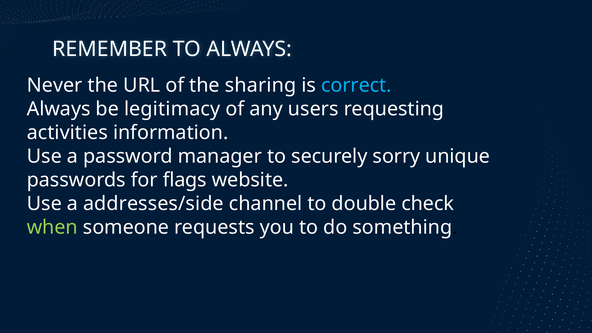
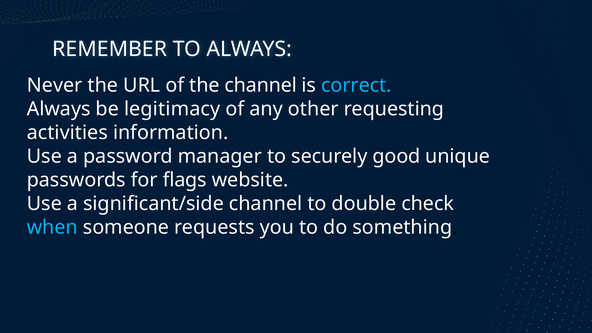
the sharing: sharing -> channel
users: users -> other
sorry: sorry -> good
addresses/side: addresses/side -> significant/side
when colour: light green -> light blue
